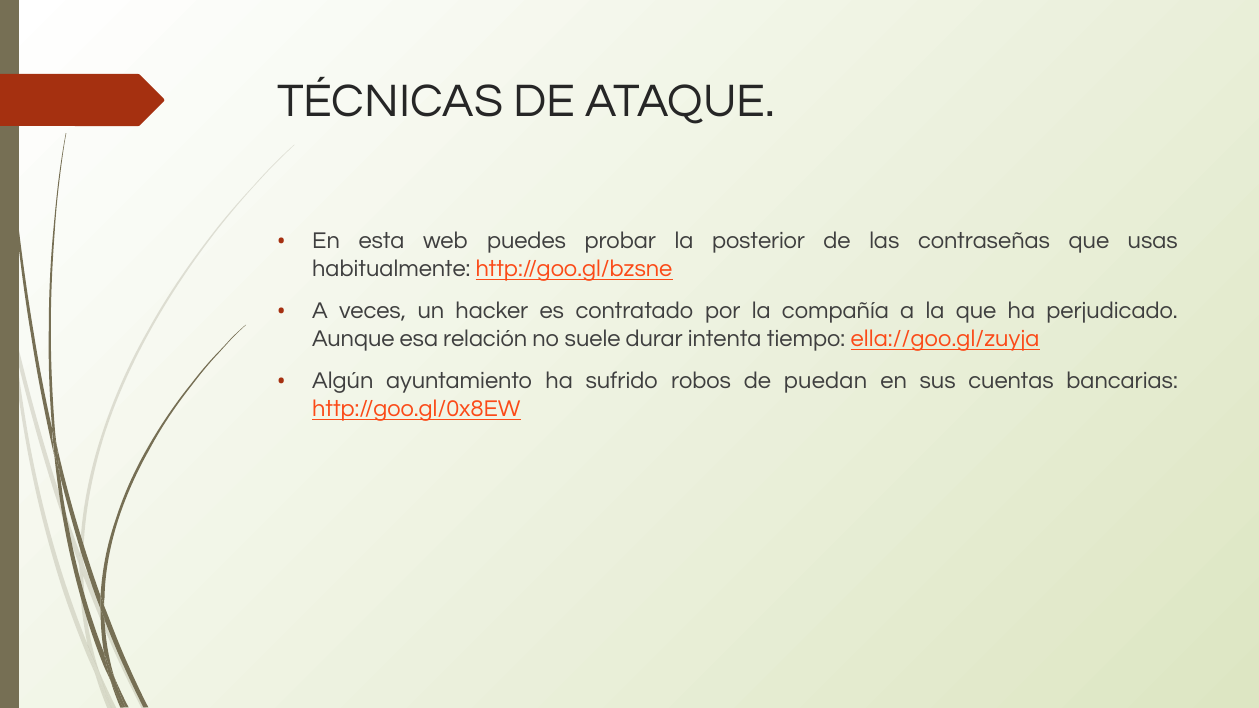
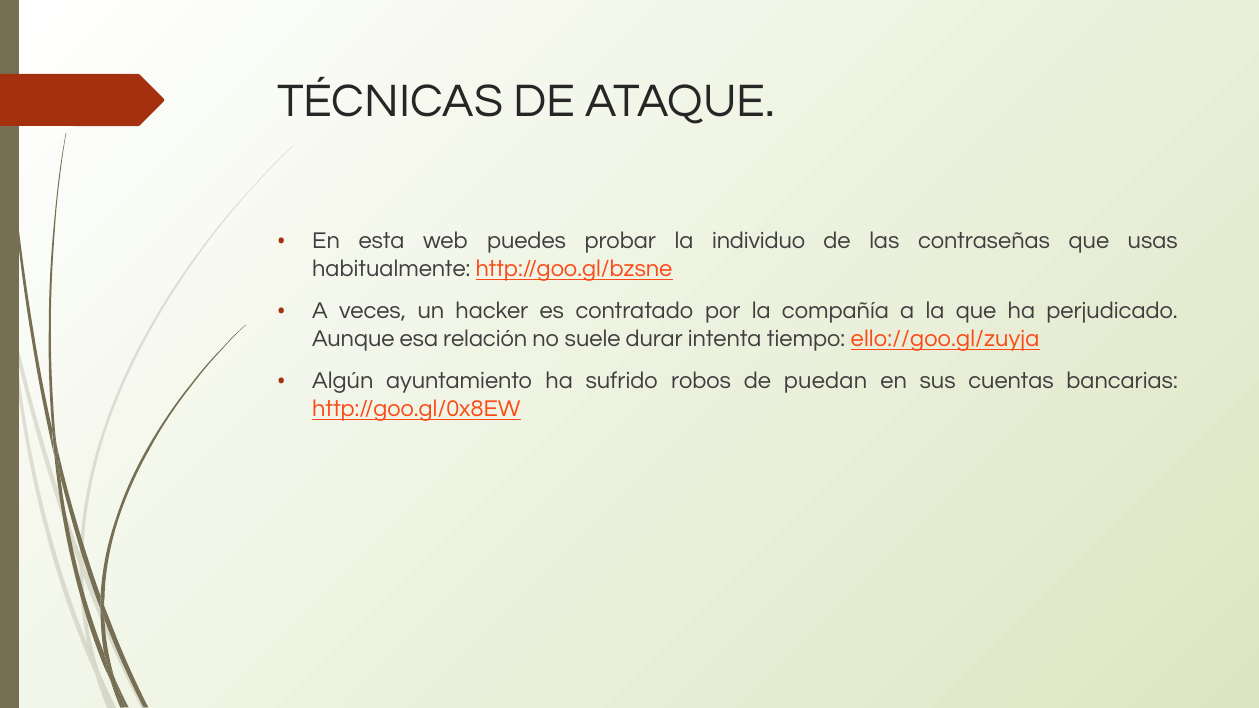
posterior: posterior -> individuo
ella://goo.gl/zuyja: ella://goo.gl/zuyja -> ello://goo.gl/zuyja
